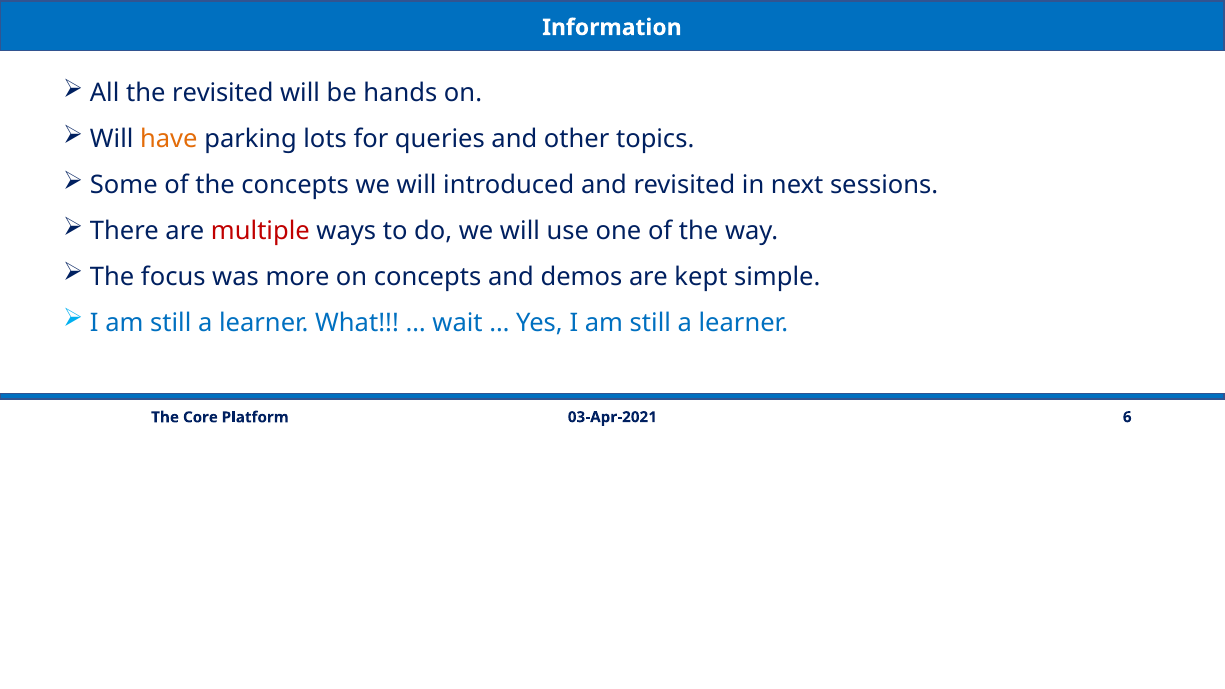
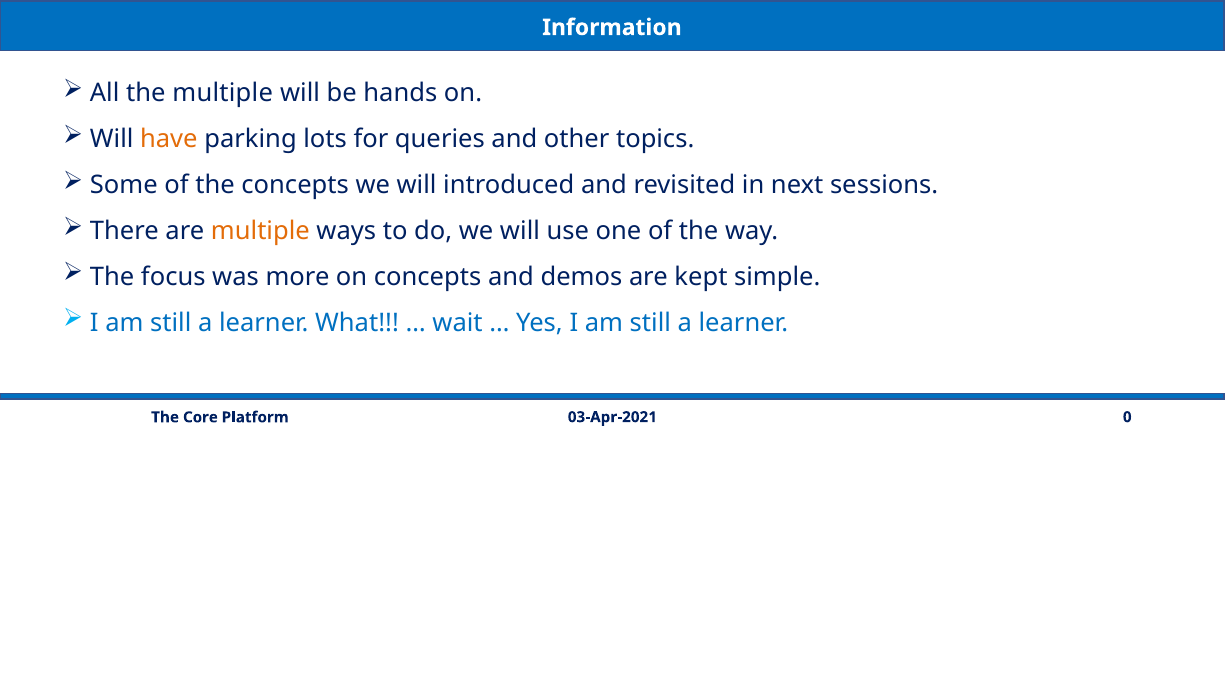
the revisited: revisited -> multiple
multiple at (260, 231) colour: red -> orange
6: 6 -> 0
